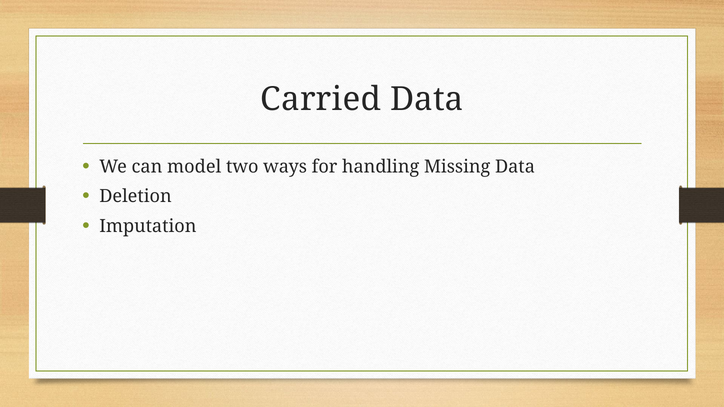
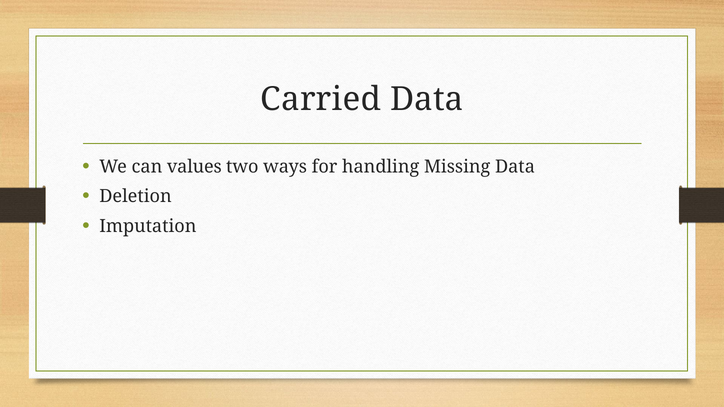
model: model -> values
